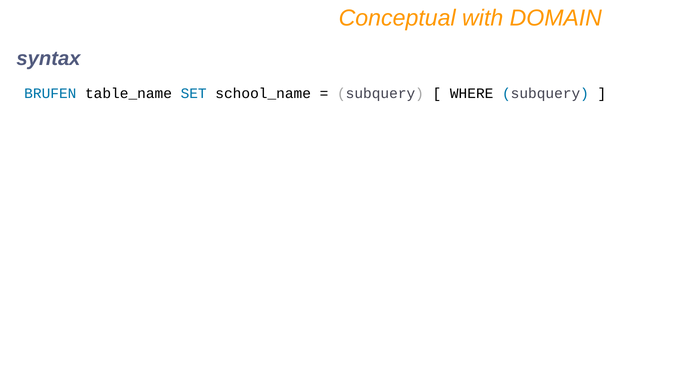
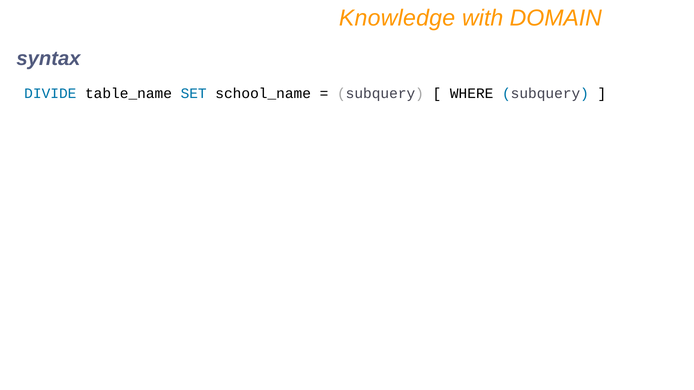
Conceptual: Conceptual -> Knowledge
BRUFEN: BRUFEN -> DIVIDE
